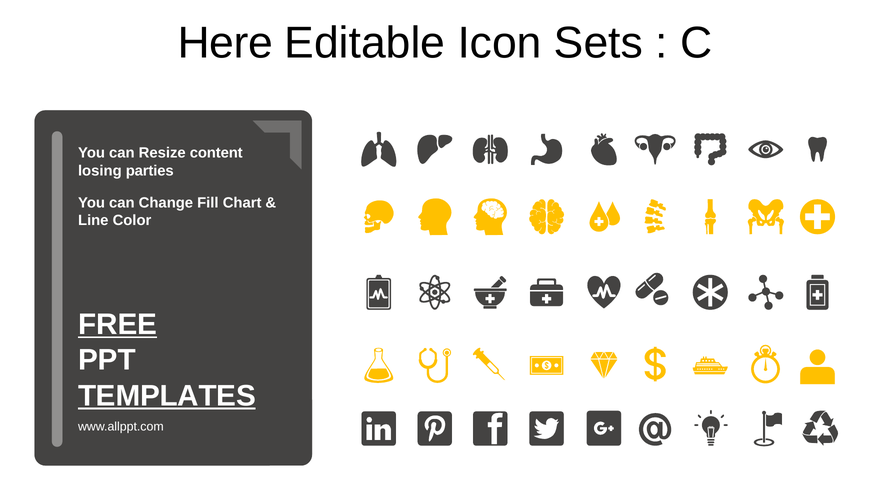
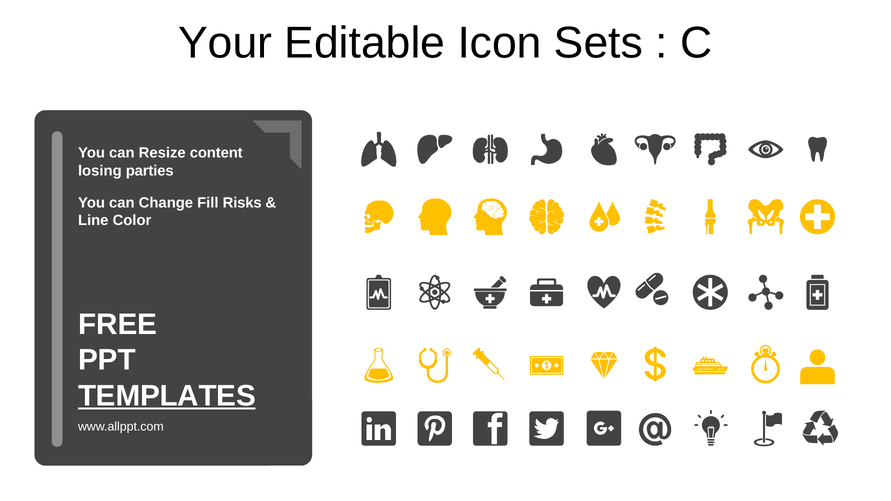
Here: Here -> Your
Chart: Chart -> Risks
FREE underline: present -> none
